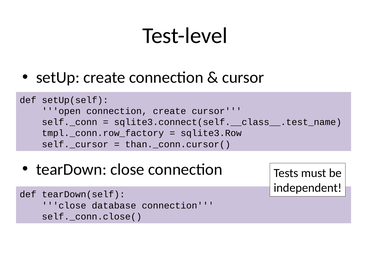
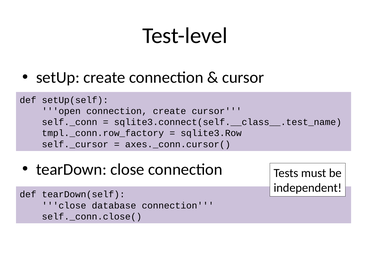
than._conn.cursor(: than._conn.cursor( -> axes._conn.cursor(
